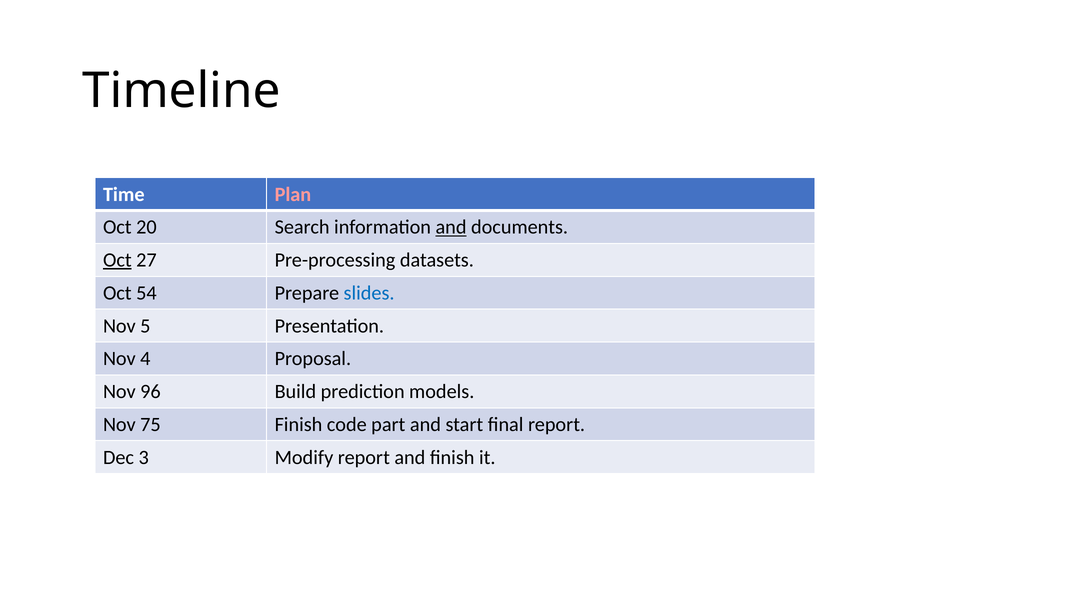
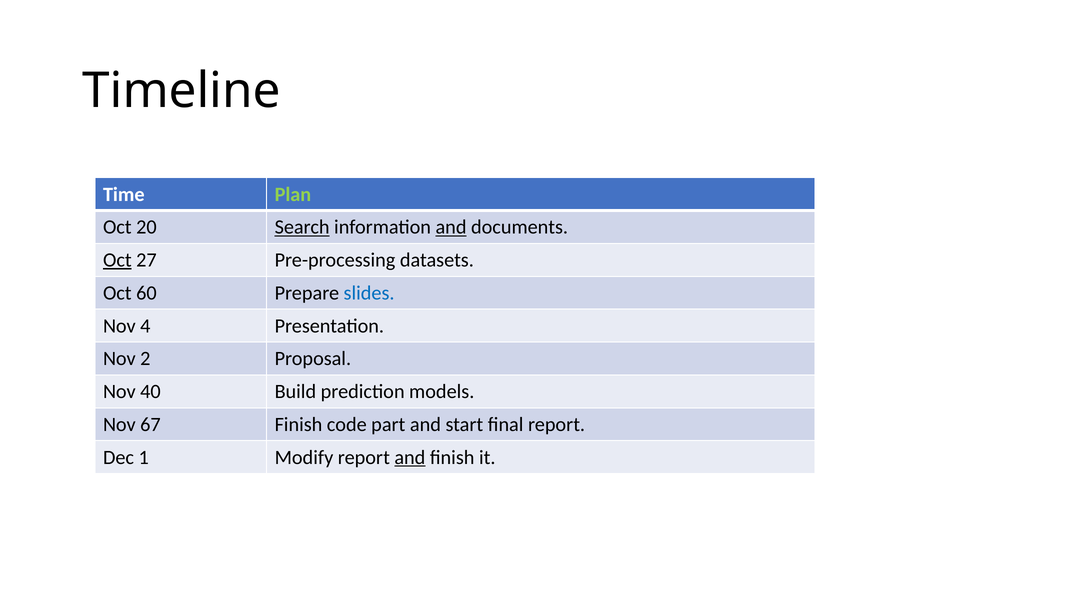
Plan colour: pink -> light green
Search underline: none -> present
54: 54 -> 60
5: 5 -> 4
4: 4 -> 2
96: 96 -> 40
75: 75 -> 67
3: 3 -> 1
and at (410, 457) underline: none -> present
